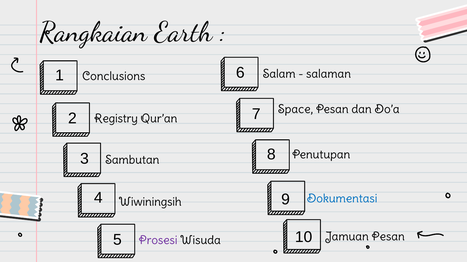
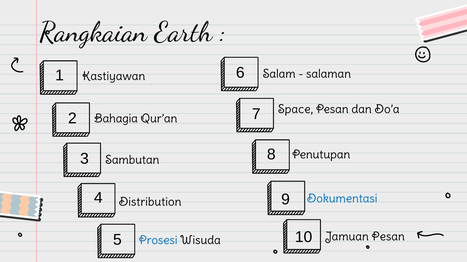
Conclusions: Conclusions -> Kastiyawan
Registry: Registry -> Bahagia
Wiwiningsih: Wiwiningsih -> Distribution
Prosesi colour: purple -> blue
